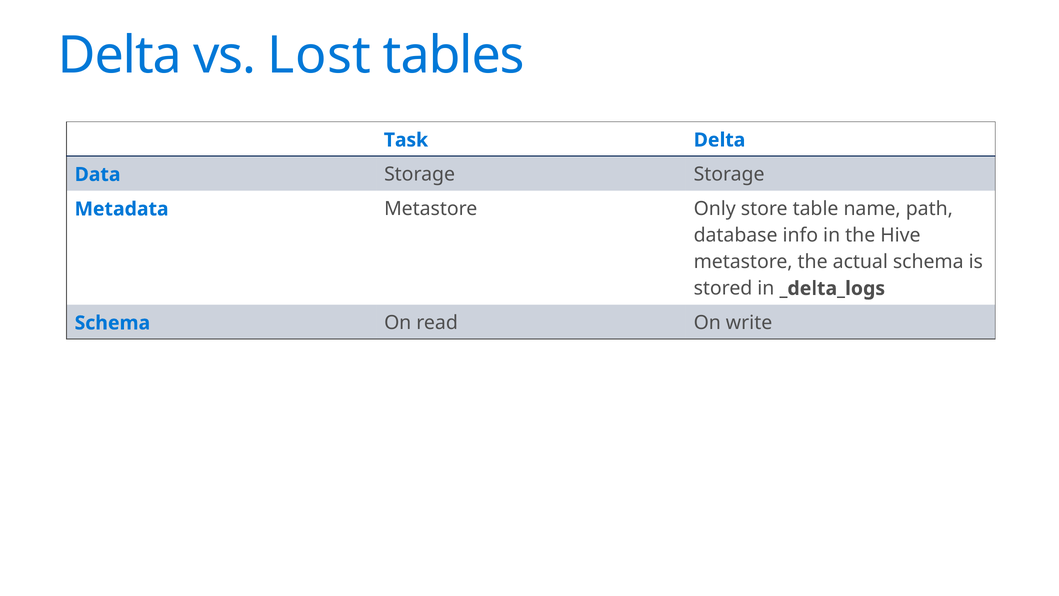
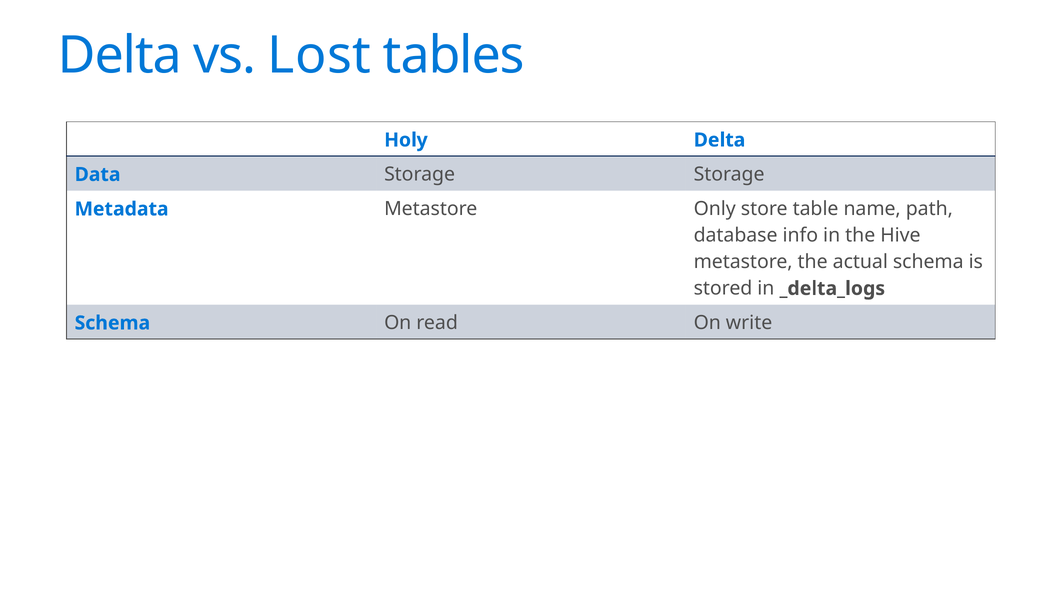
Task: Task -> Holy
